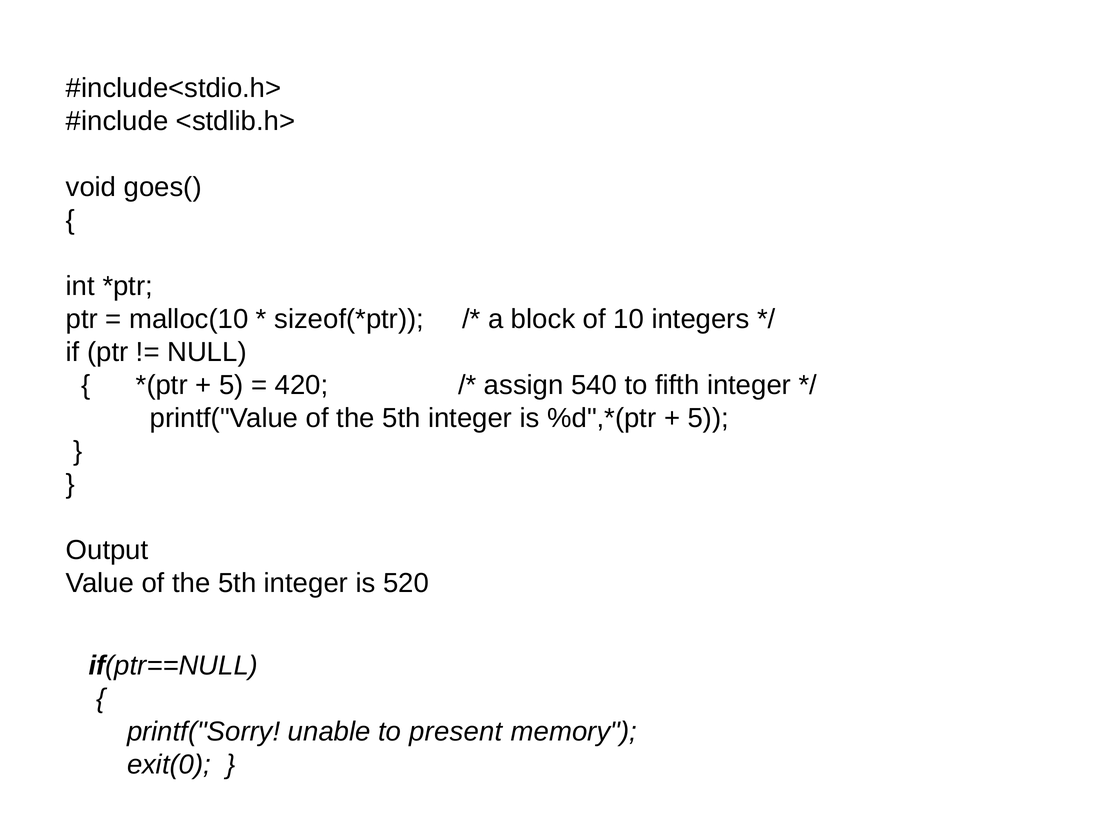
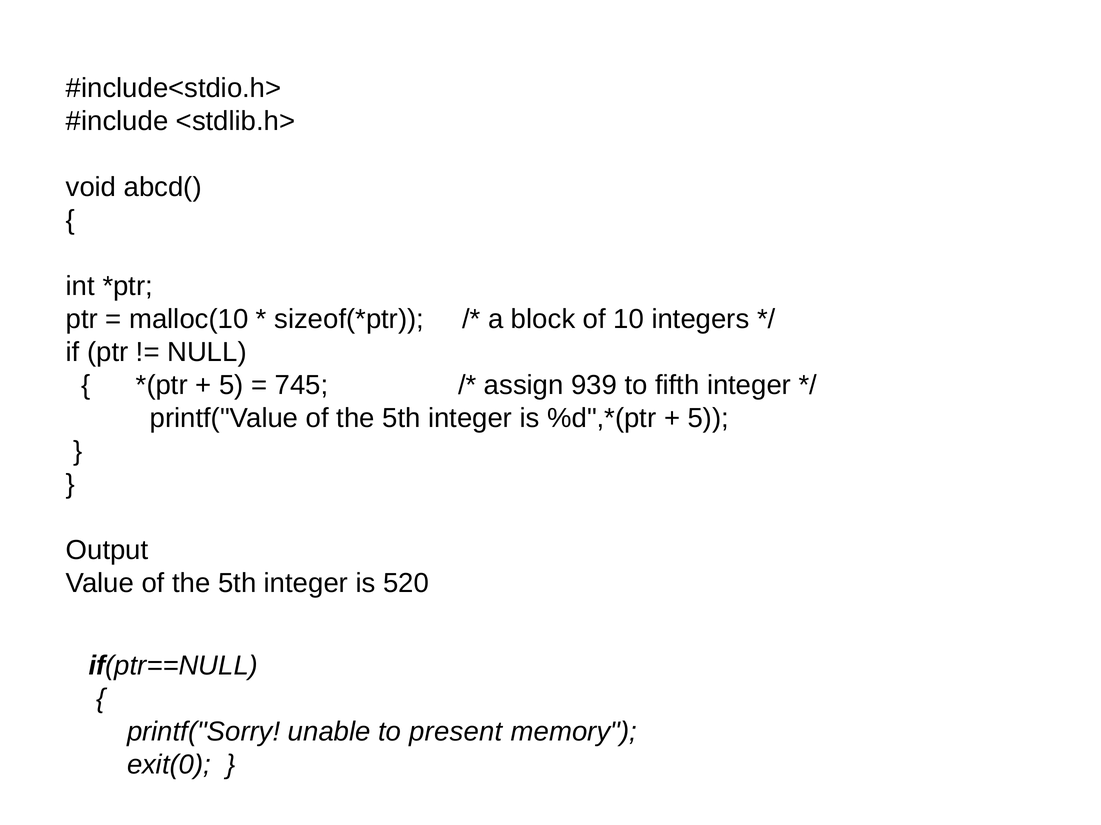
goes(: goes( -> abcd(
420: 420 -> 745
540: 540 -> 939
